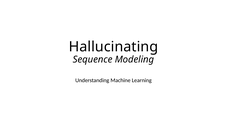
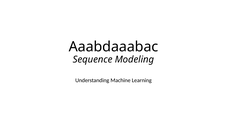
Hallucinating: Hallucinating -> Aaabdaaabac
